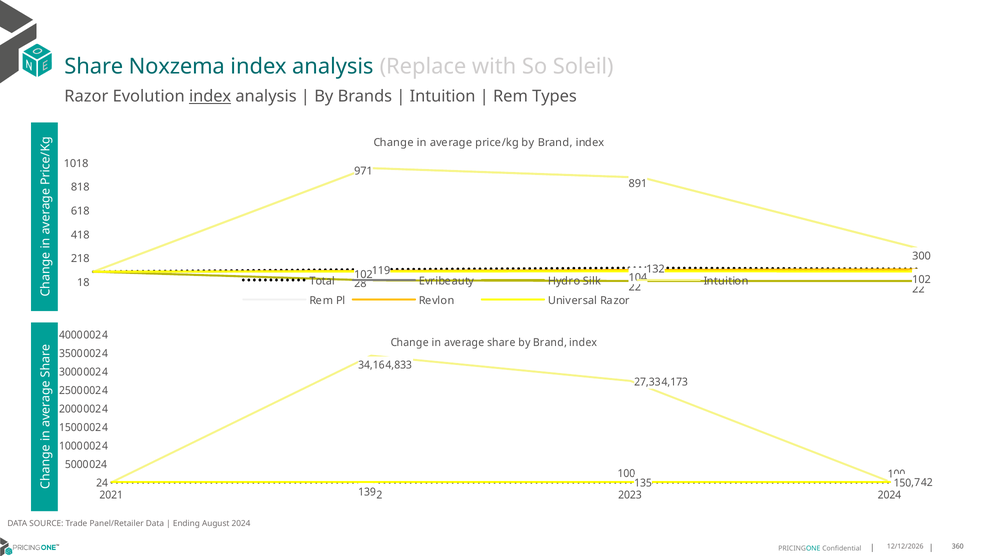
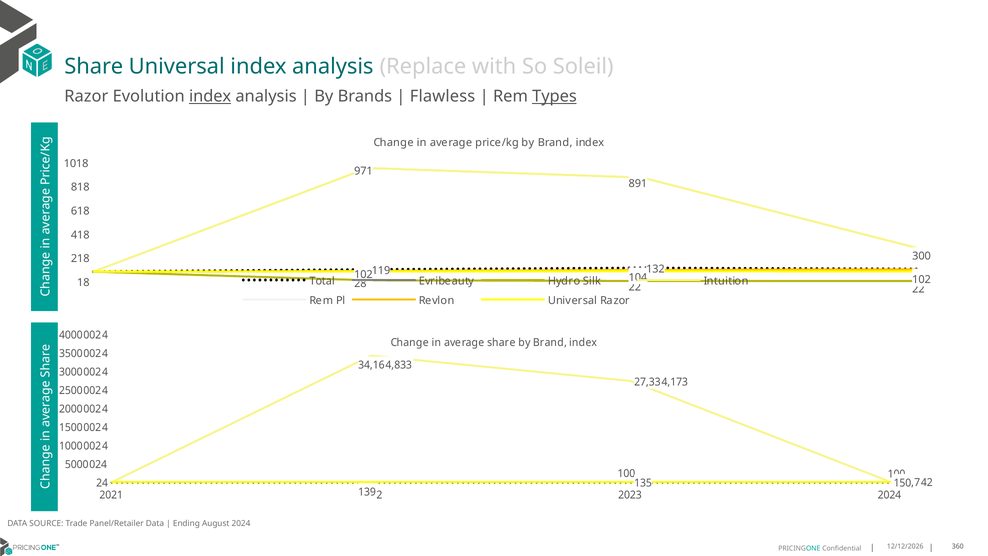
Share Noxzema: Noxzema -> Universal
Intuition at (443, 96): Intuition -> Flawless
Types underline: none -> present
